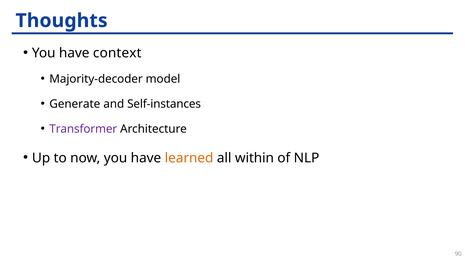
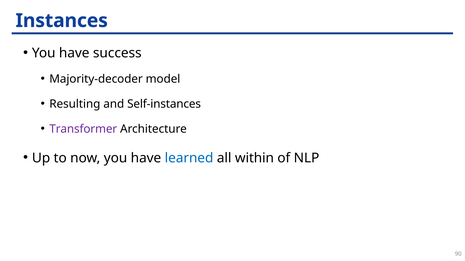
Thoughts: Thoughts -> Instances
context: context -> success
Generate: Generate -> Resulting
learned colour: orange -> blue
